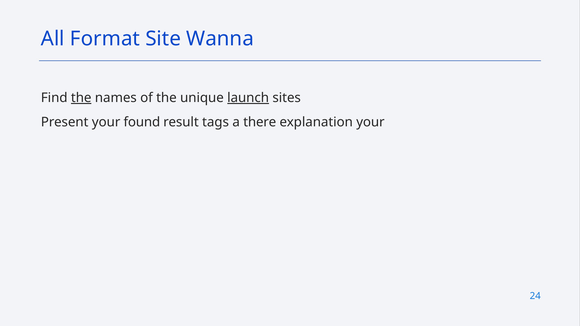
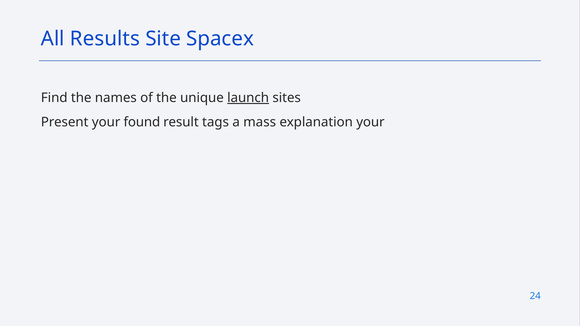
Format: Format -> Results
Wanna: Wanna -> Spacex
the at (81, 98) underline: present -> none
there: there -> mass
